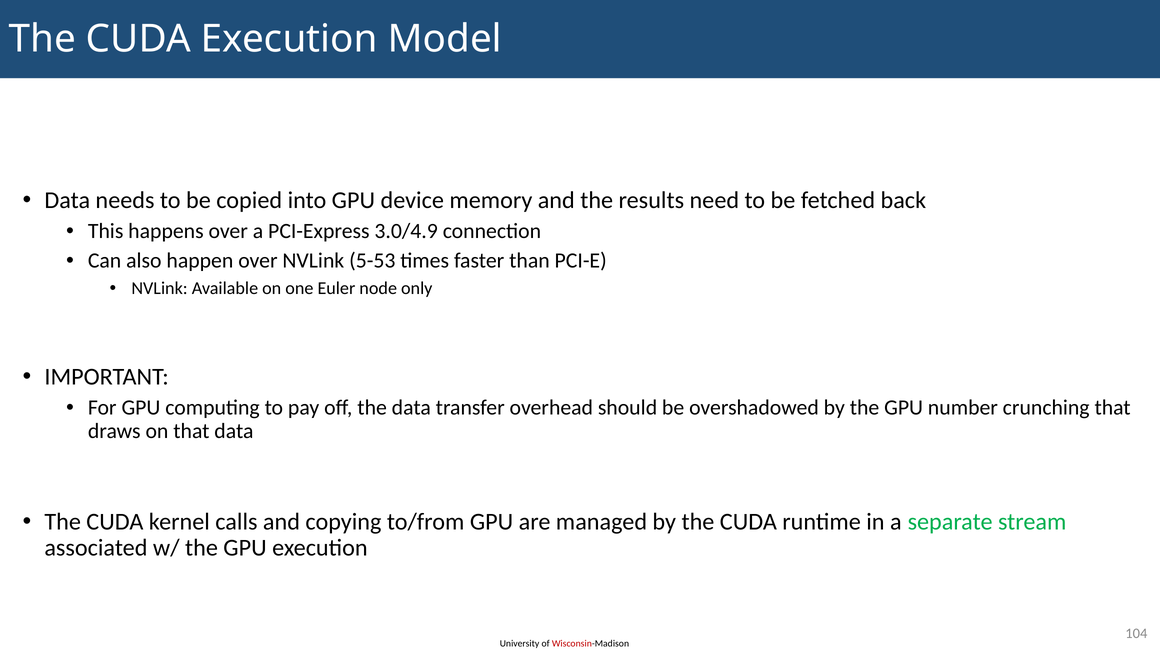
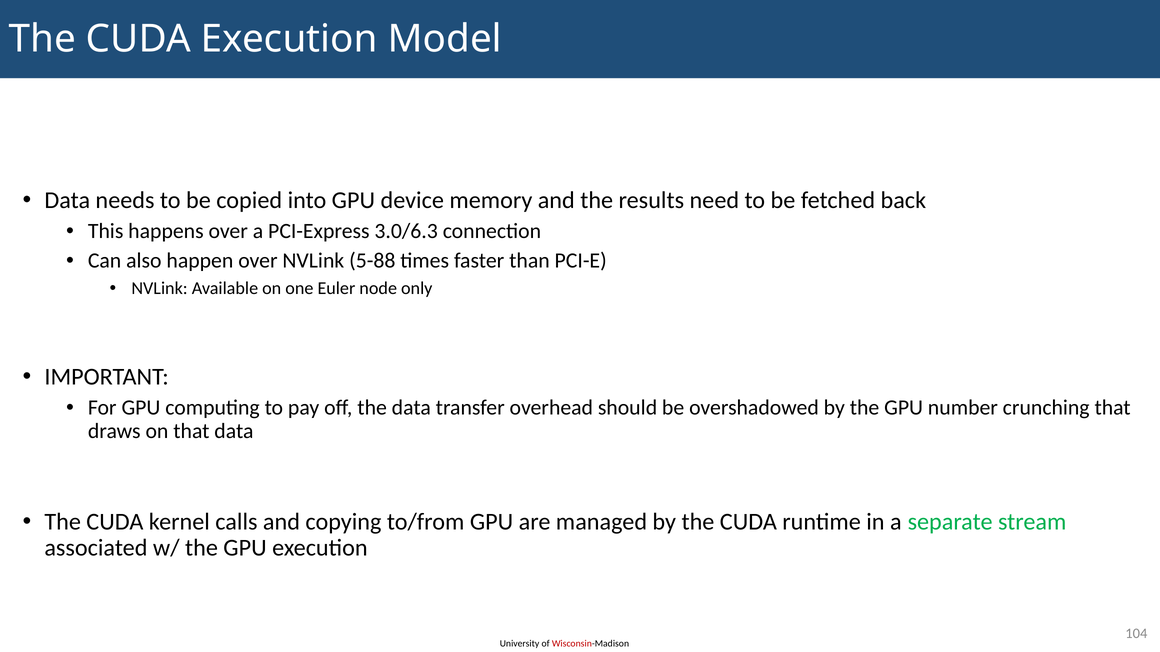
3.0/4.9: 3.0/4.9 -> 3.0/6.3
5-53: 5-53 -> 5-88
